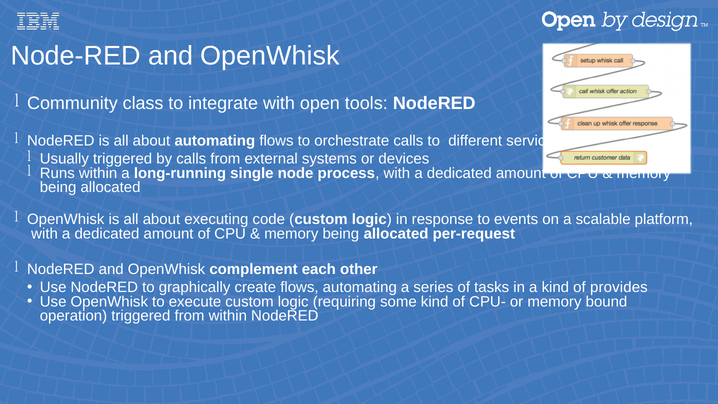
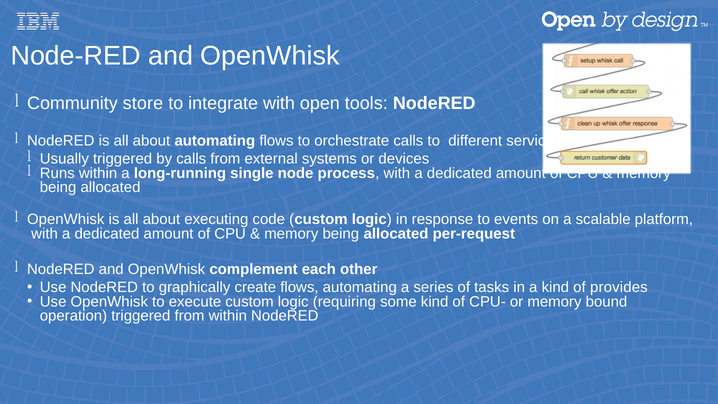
class: class -> store
